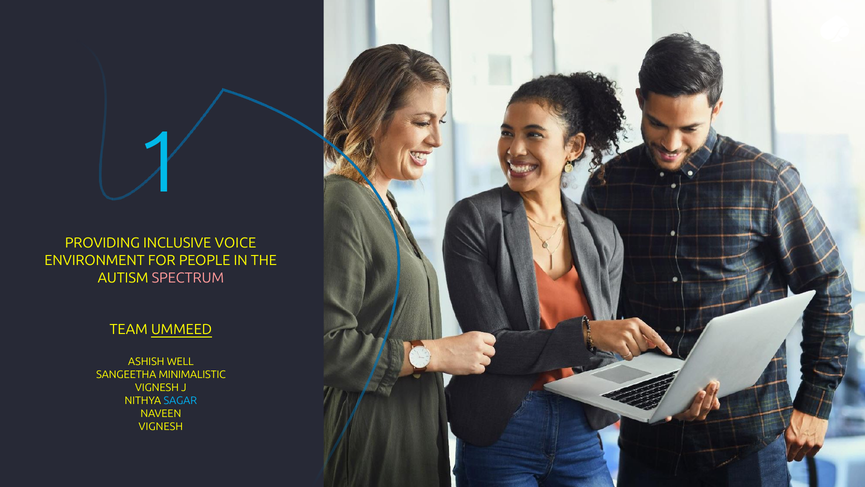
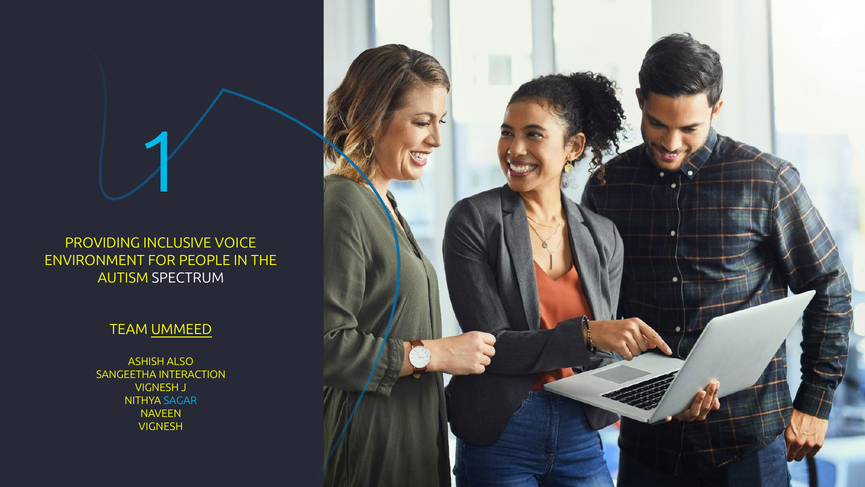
SPECTRUM colour: pink -> white
WELL: WELL -> ALSO
MINIMALISTIC: MINIMALISTIC -> INTERACTION
